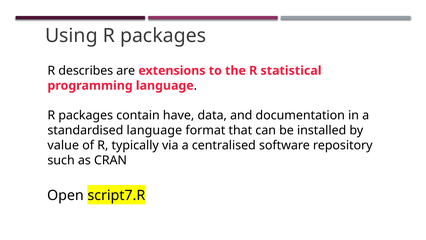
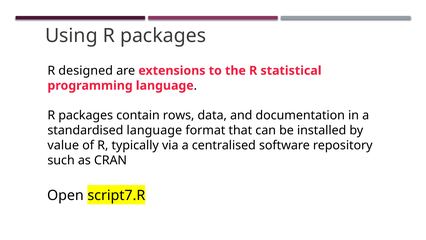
describes: describes -> designed
have: have -> rows
